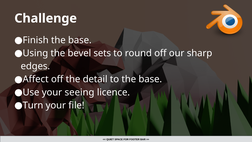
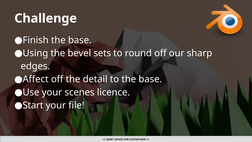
seeing: seeing -> scenes
Turn: Turn -> Start
